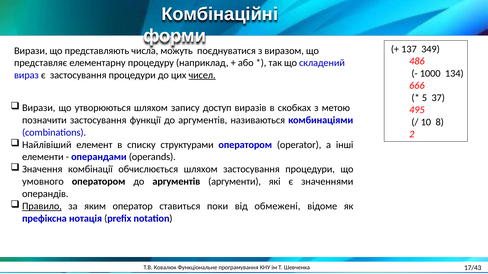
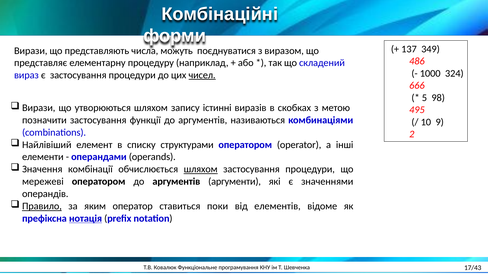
134: 134 -> 324
37: 37 -> 98
доступ: доступ -> істинні
8: 8 -> 9
шляхом at (201, 170) underline: none -> present
умовного: умовного -> мережеві
обмежені: обмежені -> елементів
нотація underline: none -> present
